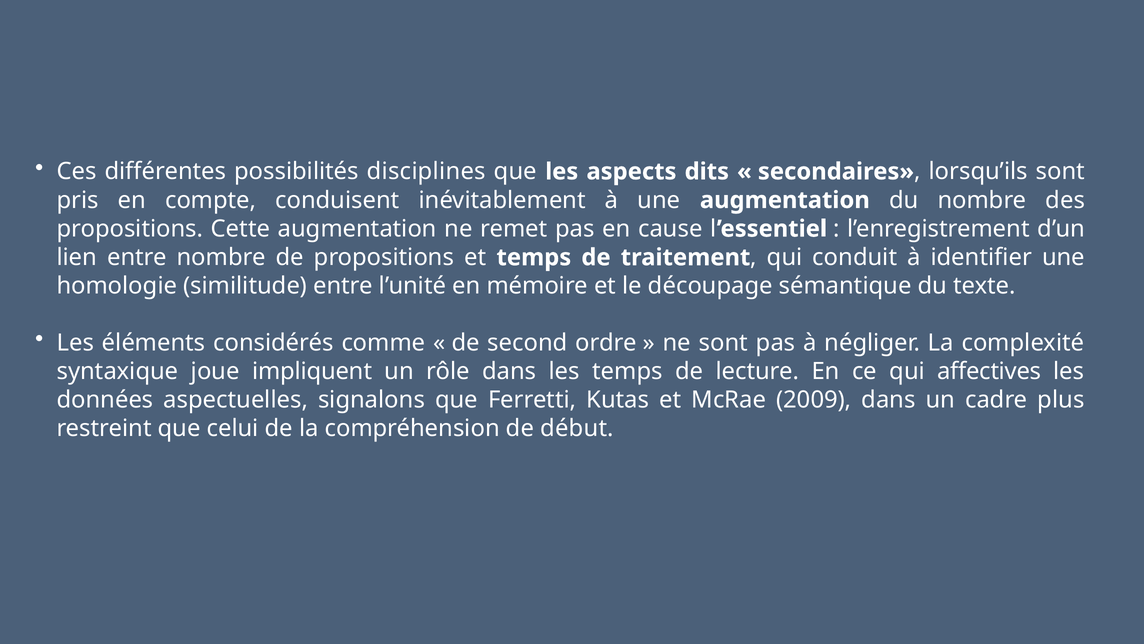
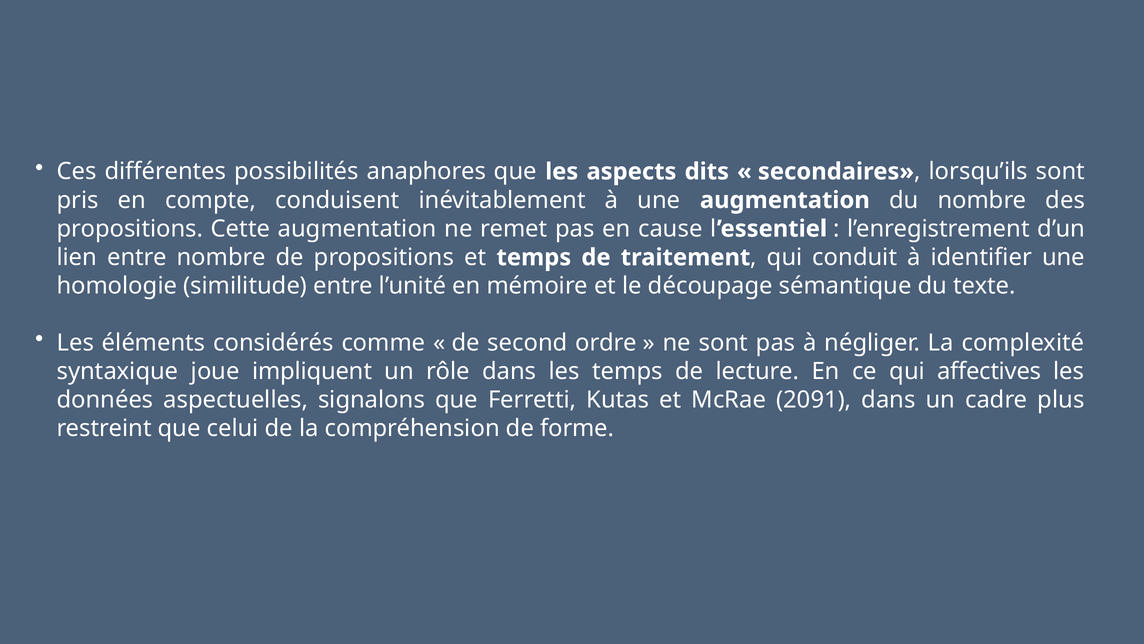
disciplines: disciplines -> anaphores
2009: 2009 -> 2091
début: début -> forme
